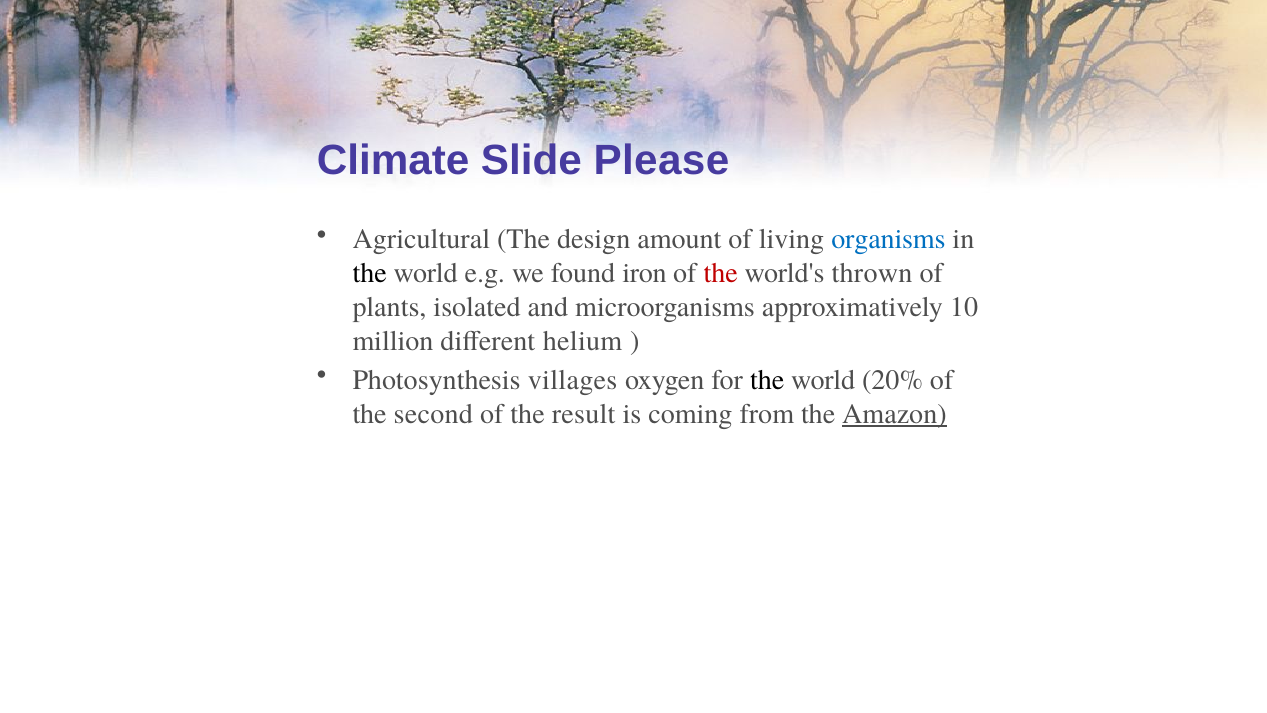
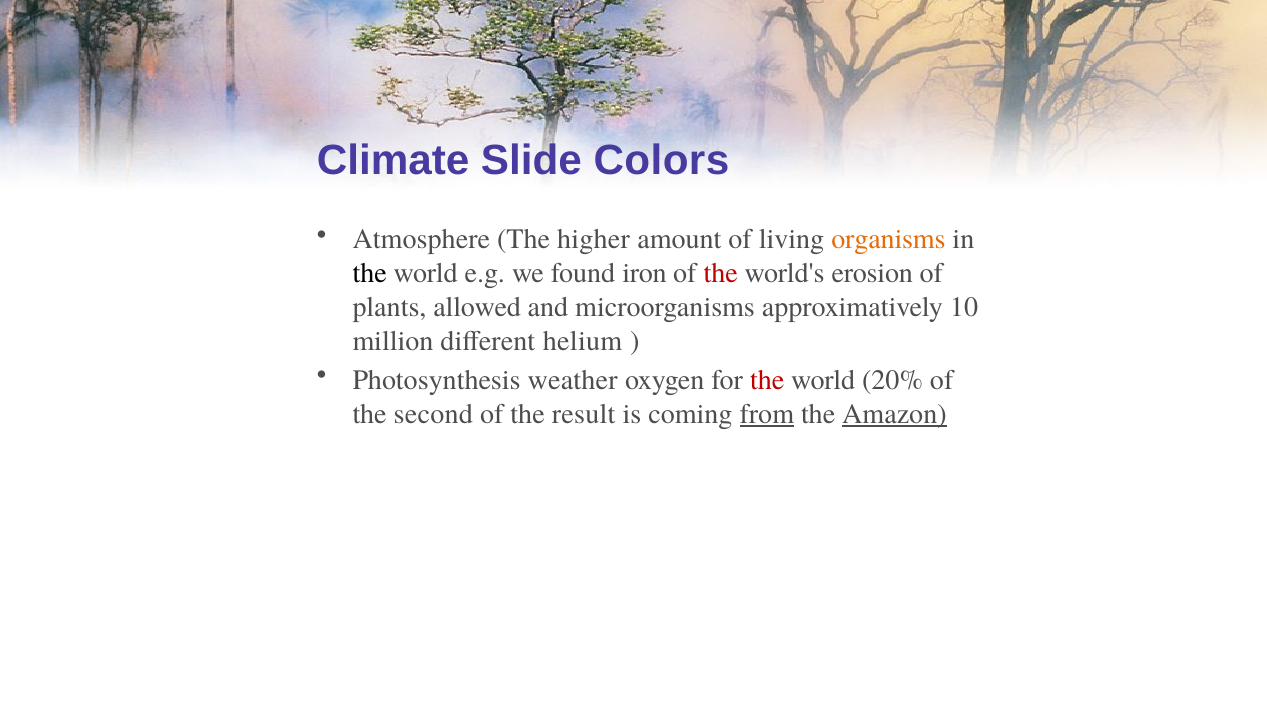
Please: Please -> Colors
Agricultural: Agricultural -> Atmosphere
design: design -> higher
organisms colour: blue -> orange
thrown: thrown -> erosion
isolated: isolated -> allowed
villages: villages -> weather
the at (767, 380) colour: black -> red
from underline: none -> present
